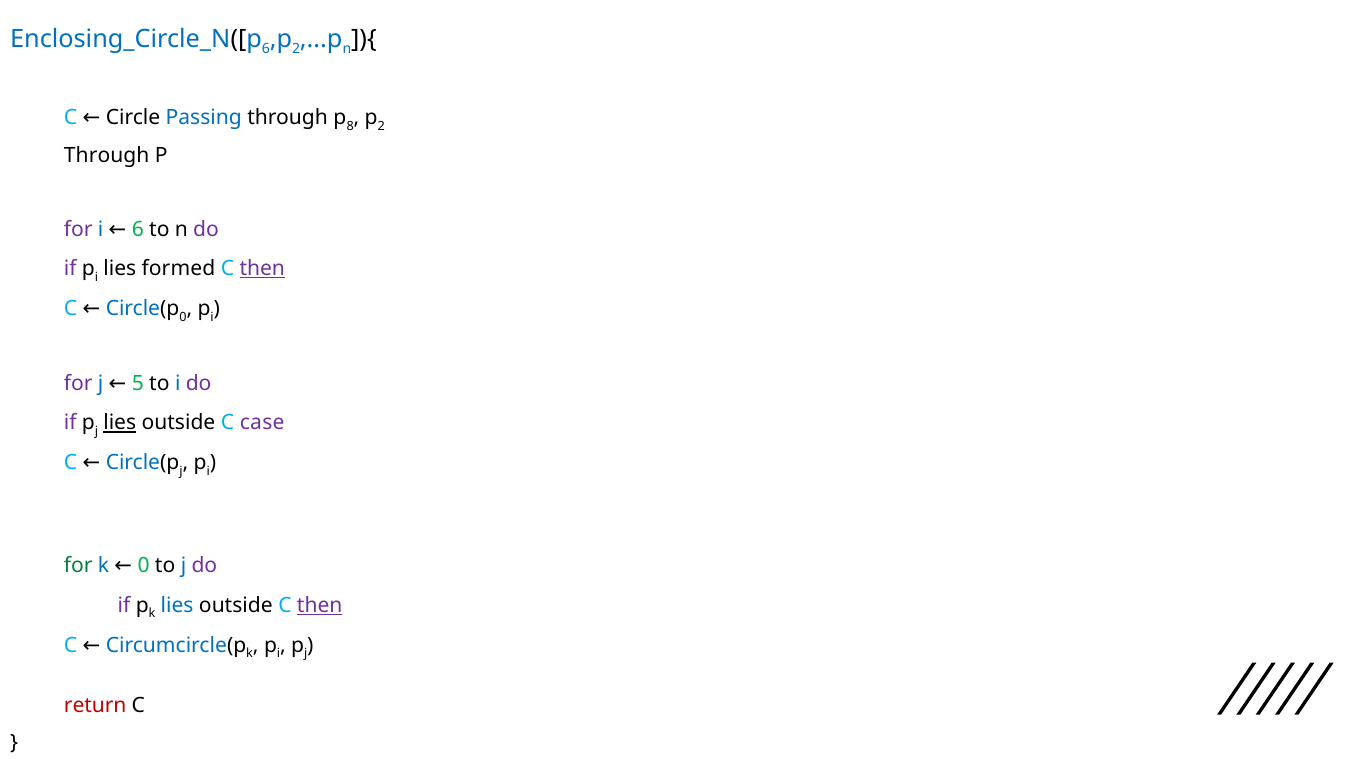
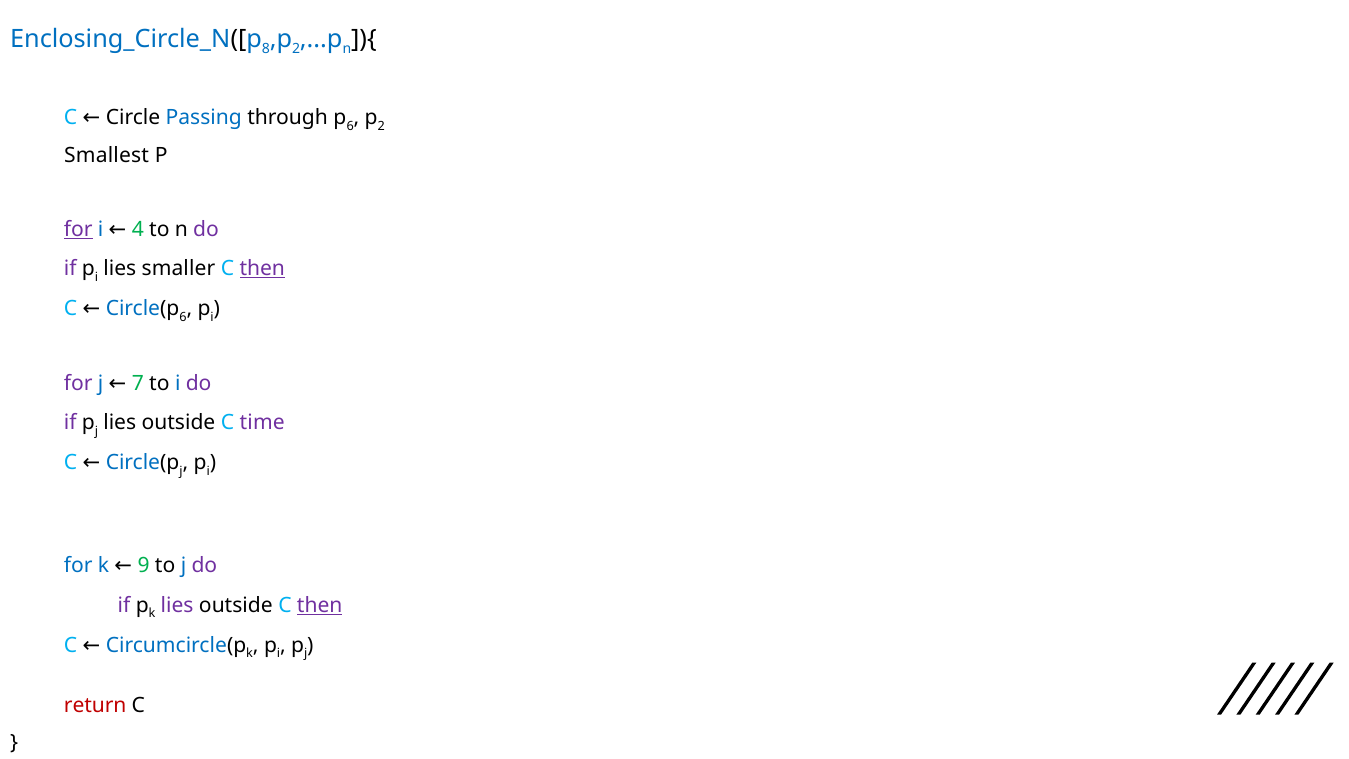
6 at (266, 48): 6 -> 8
8 at (350, 126): 8 -> 6
Through at (107, 155): Through -> Smallest
for at (78, 229) underline: none -> present
6 at (138, 229): 6 -> 4
formed: formed -> smaller
0 at (183, 317): 0 -> 6
5: 5 -> 7
lies at (120, 423) underline: present -> none
case: case -> time
for at (78, 566) colour: green -> blue
0 at (144, 566): 0 -> 9
lies at (177, 605) colour: blue -> purple
